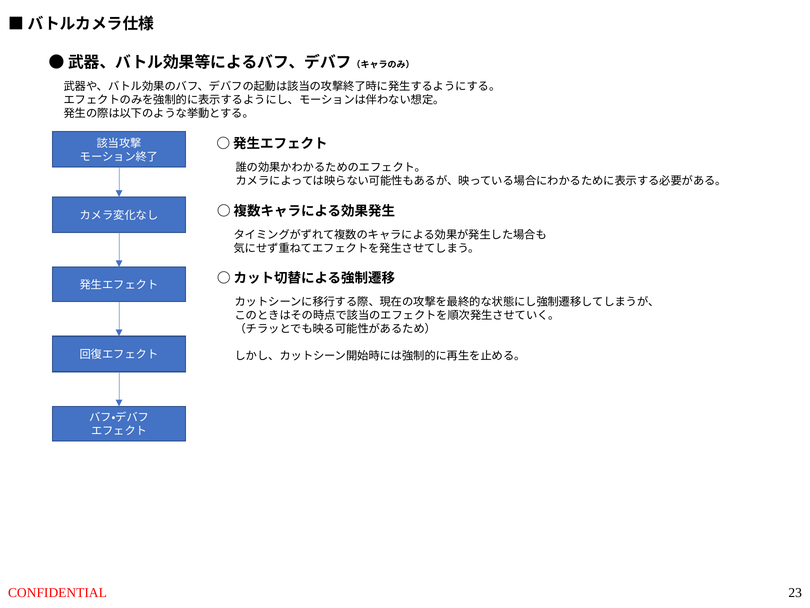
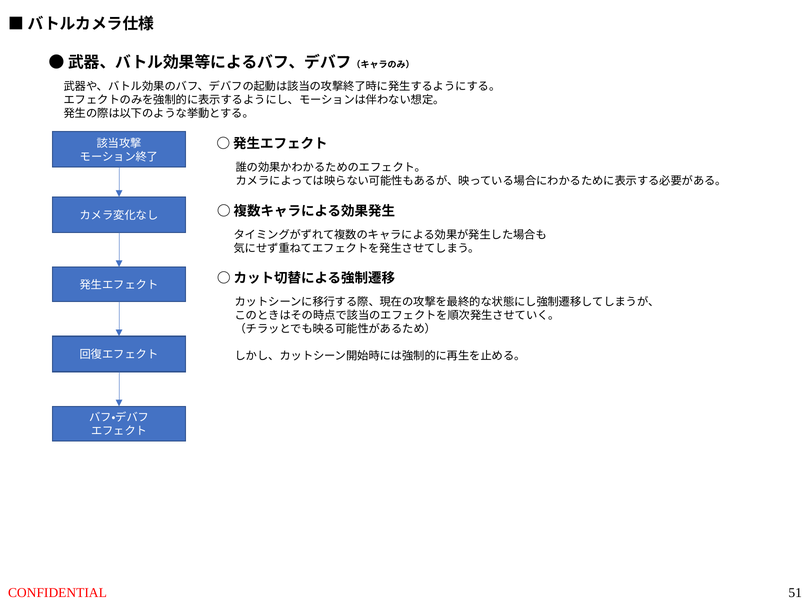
23: 23 -> 51
